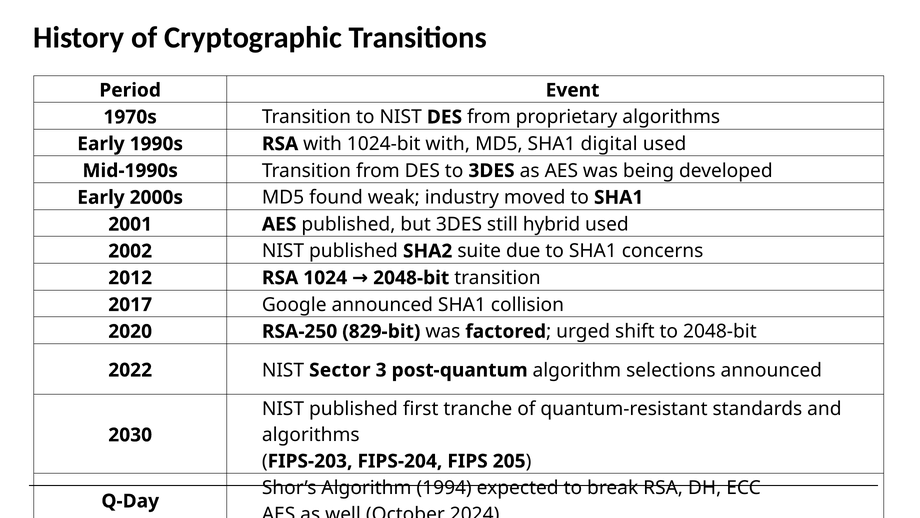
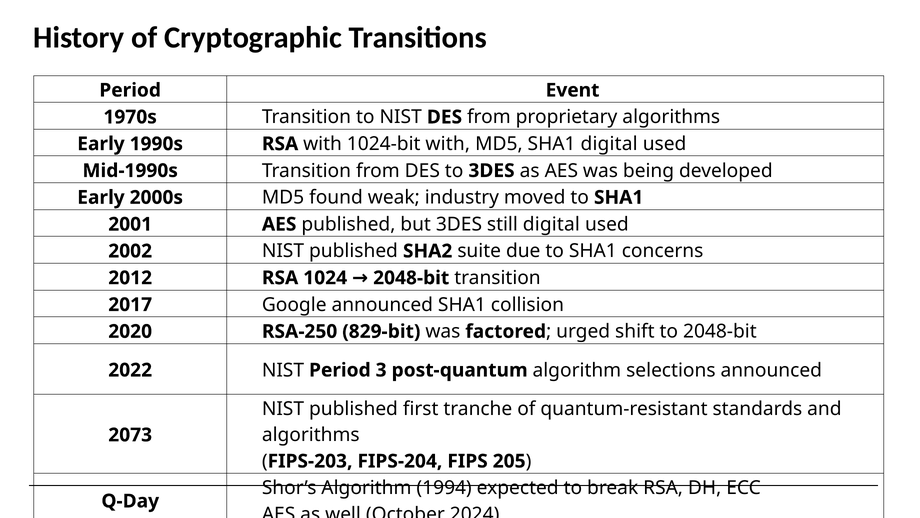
still hybrid: hybrid -> digital
NIST Sector: Sector -> Period
2030: 2030 -> 2073
